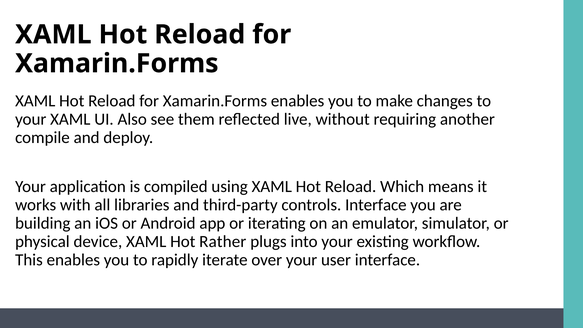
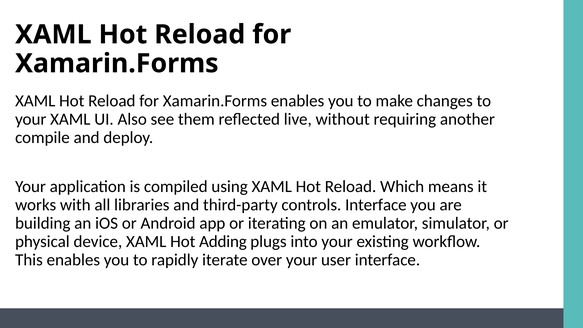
Rather: Rather -> Adding
